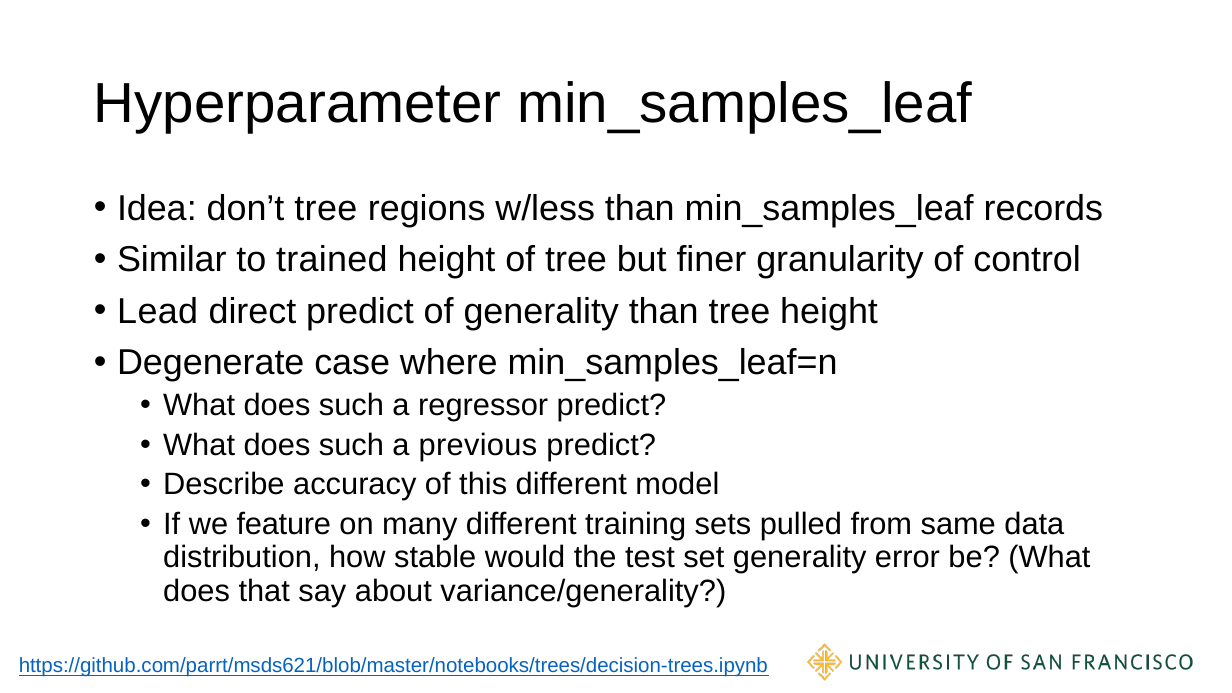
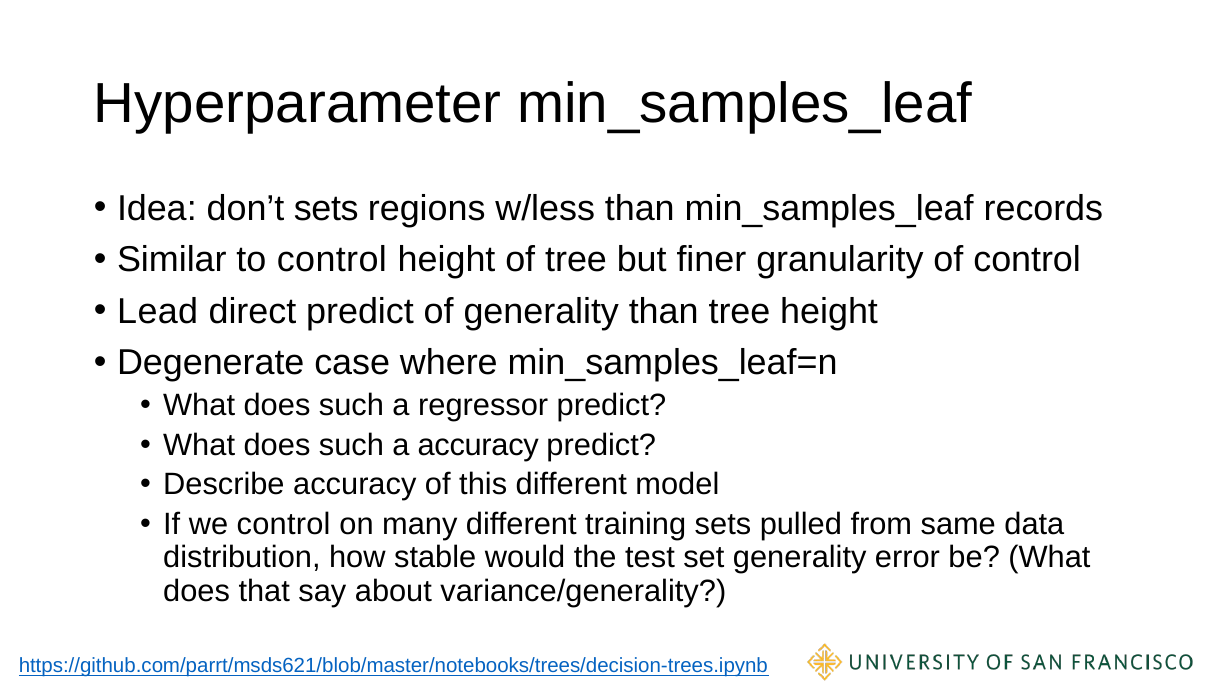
don’t tree: tree -> sets
to trained: trained -> control
a previous: previous -> accuracy
we feature: feature -> control
